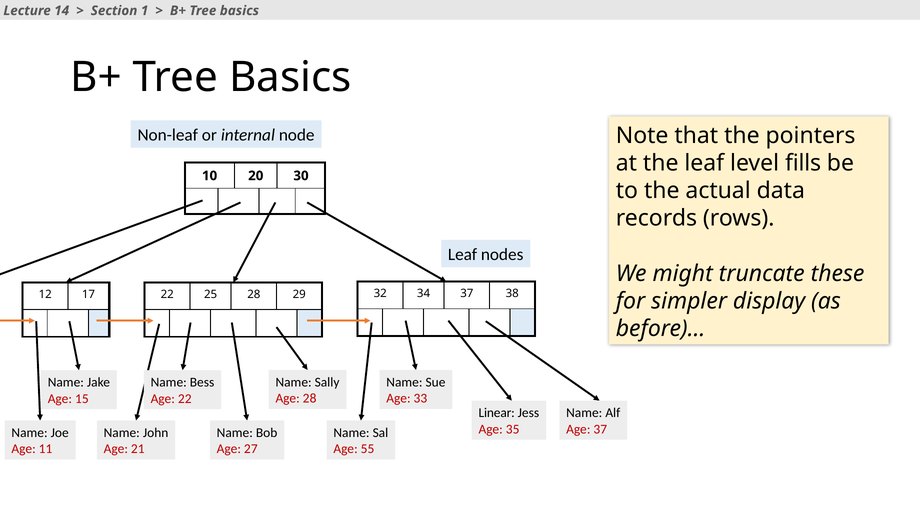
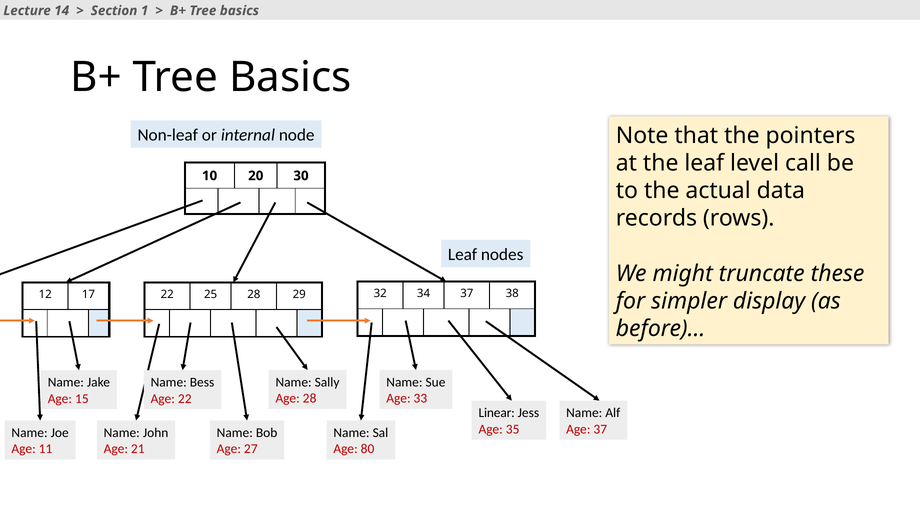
fills: fills -> call
55: 55 -> 80
